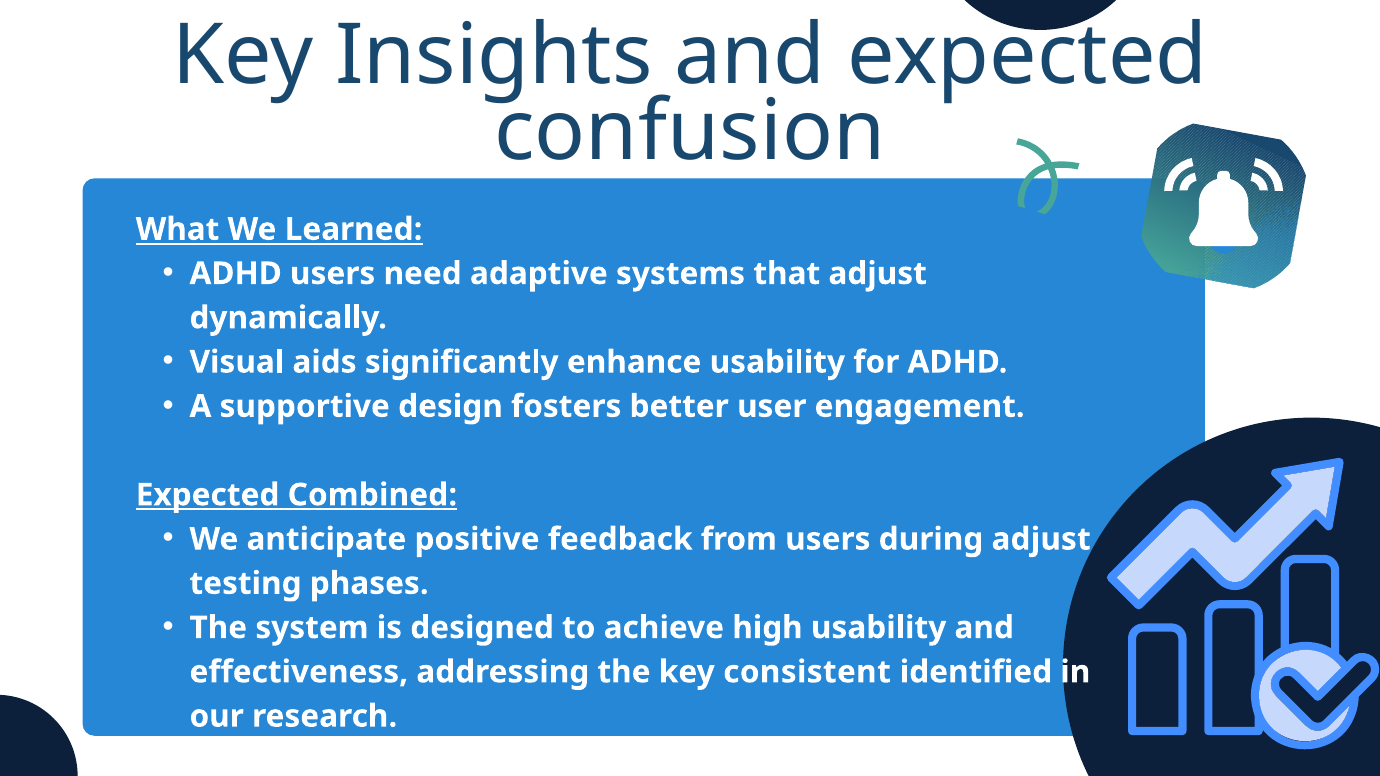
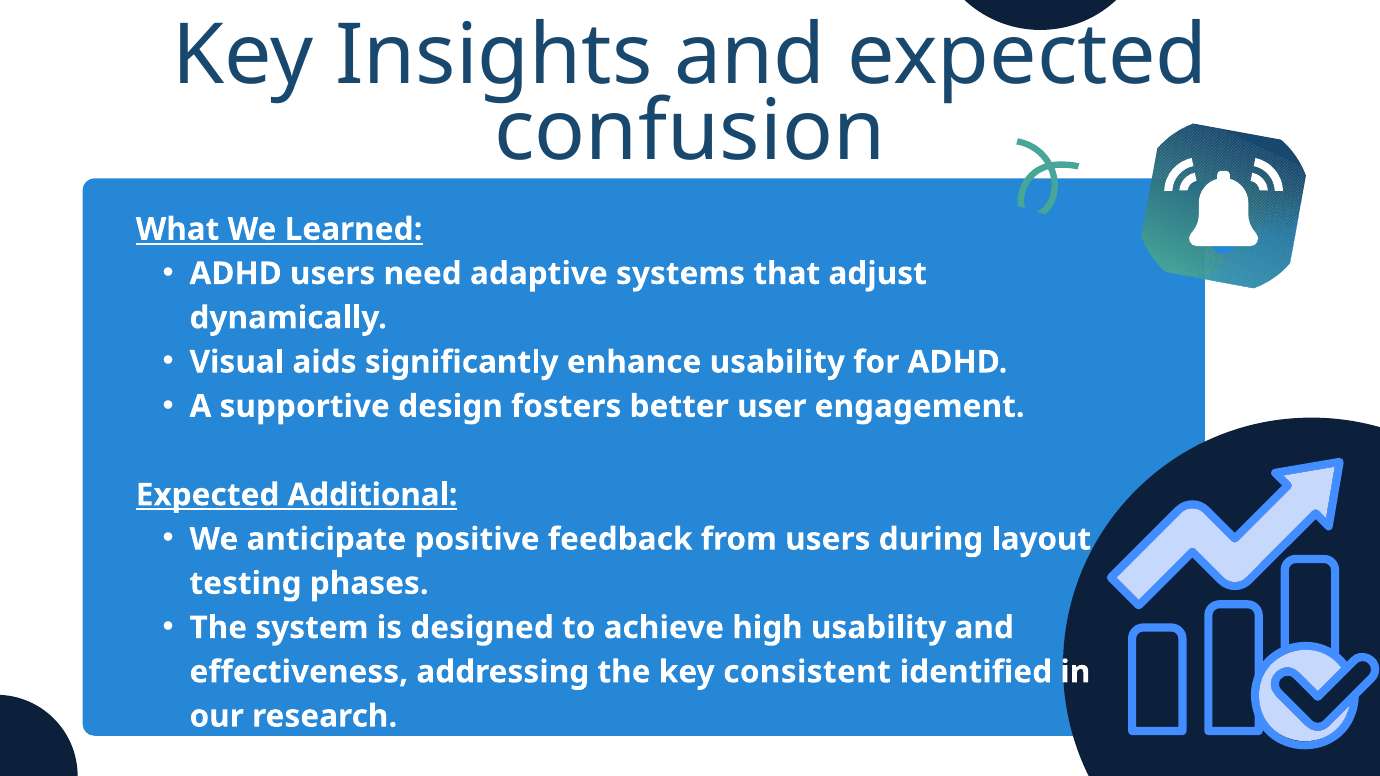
Combined: Combined -> Additional
during adjust: adjust -> layout
